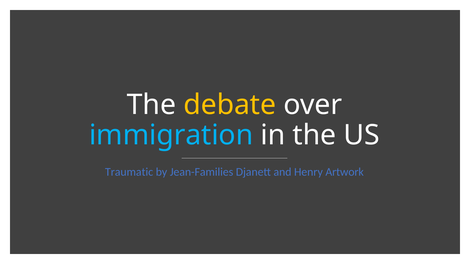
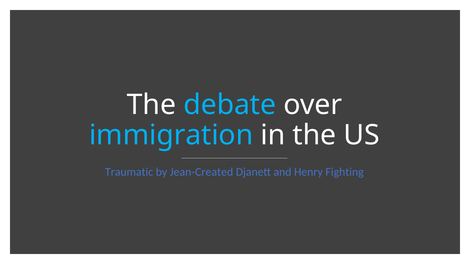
debate colour: yellow -> light blue
Jean-Families: Jean-Families -> Jean-Created
Artwork: Artwork -> Fighting
